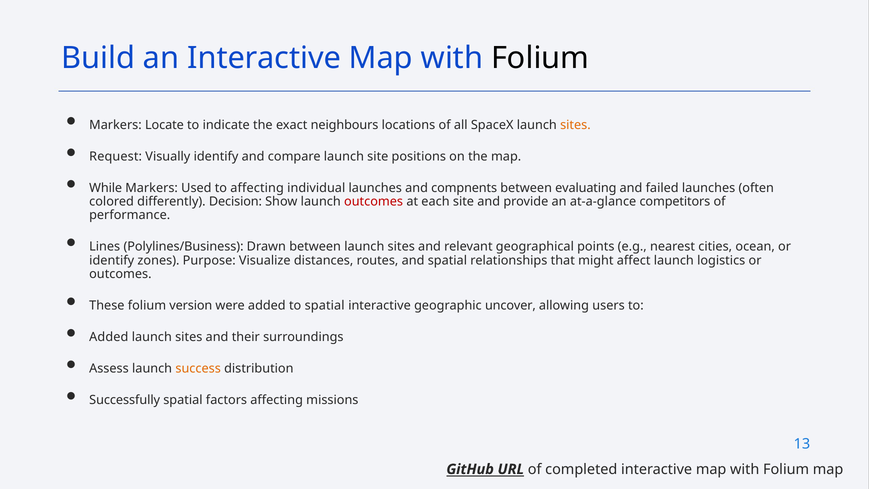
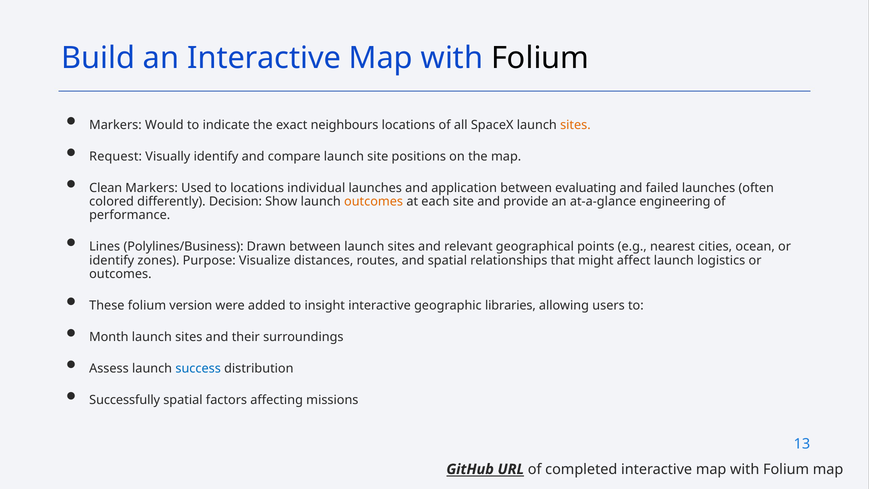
Locate: Locate -> Would
While: While -> Clean
to affecting: affecting -> locations
compnents: compnents -> application
outcomes at (374, 201) colour: red -> orange
competitors: competitors -> engineering
to spatial: spatial -> insight
uncover: uncover -> libraries
Added at (109, 337): Added -> Month
success colour: orange -> blue
